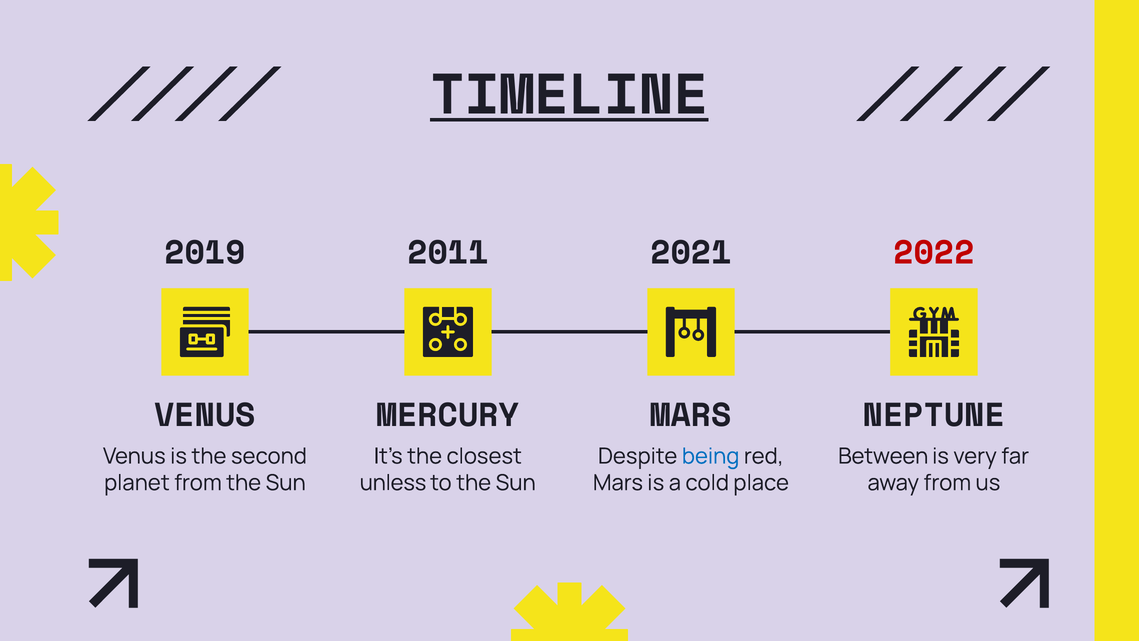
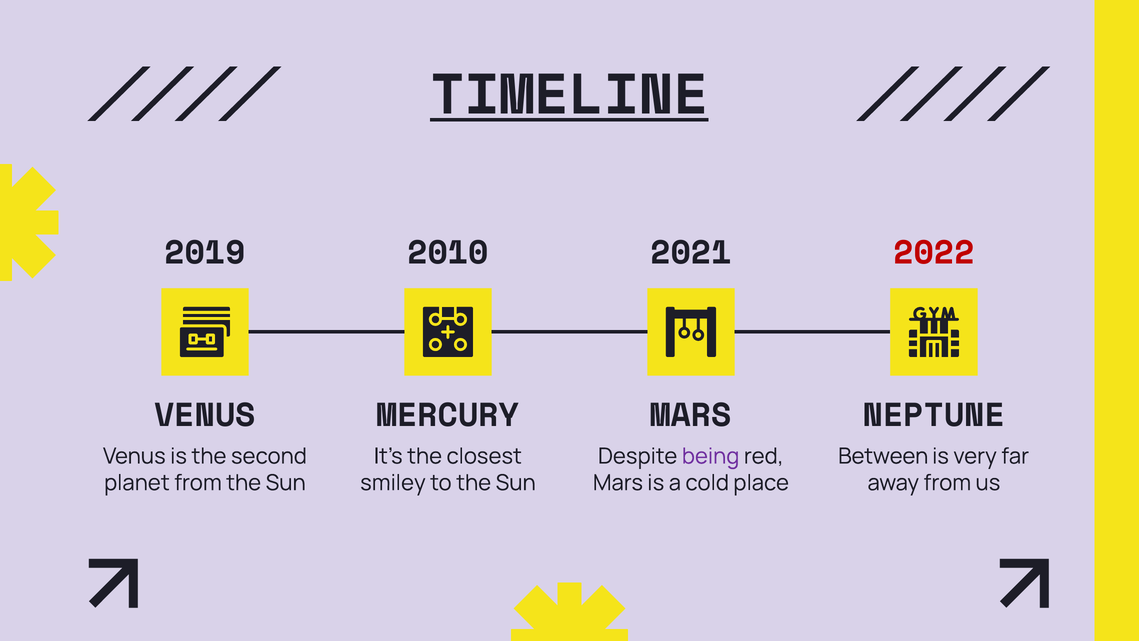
2011: 2011 -> 2010
being colour: blue -> purple
unless: unless -> smiley
